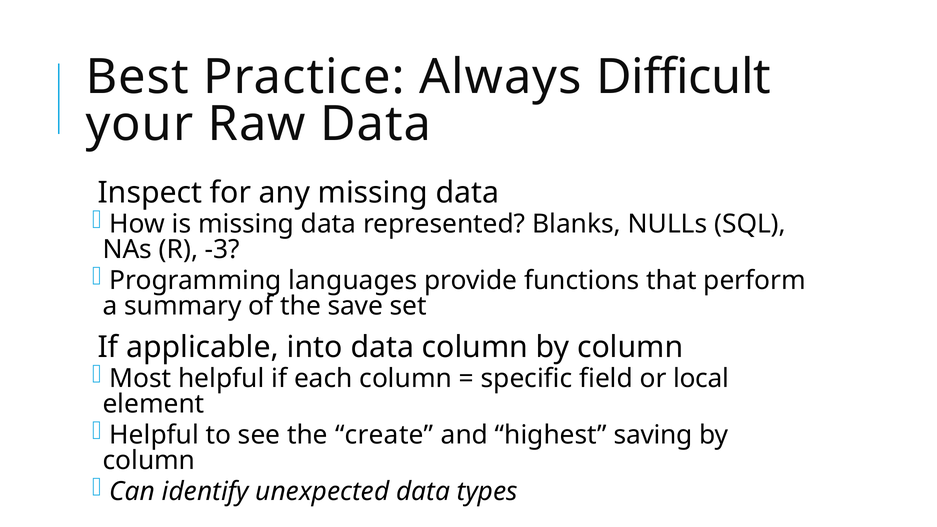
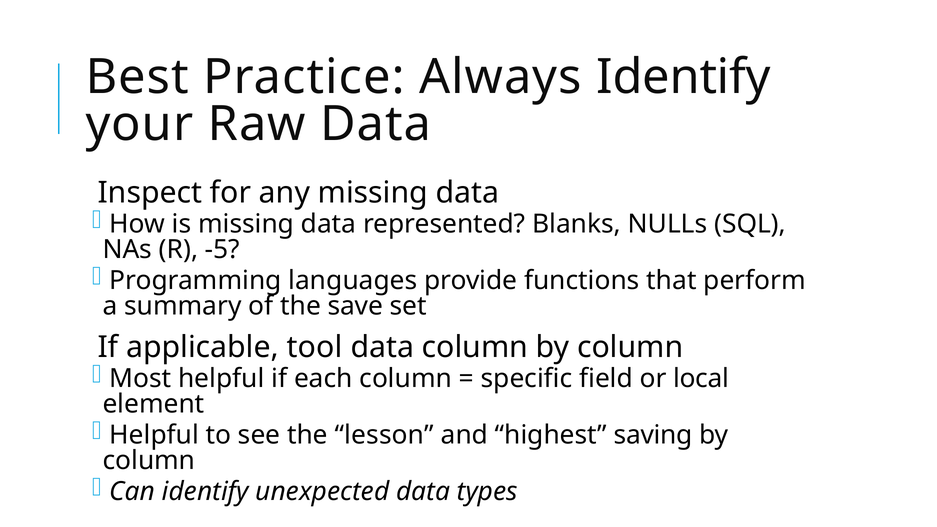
Always Difficult: Difficult -> Identify
-3: -3 -> -5
into: into -> tool
create: create -> lesson
